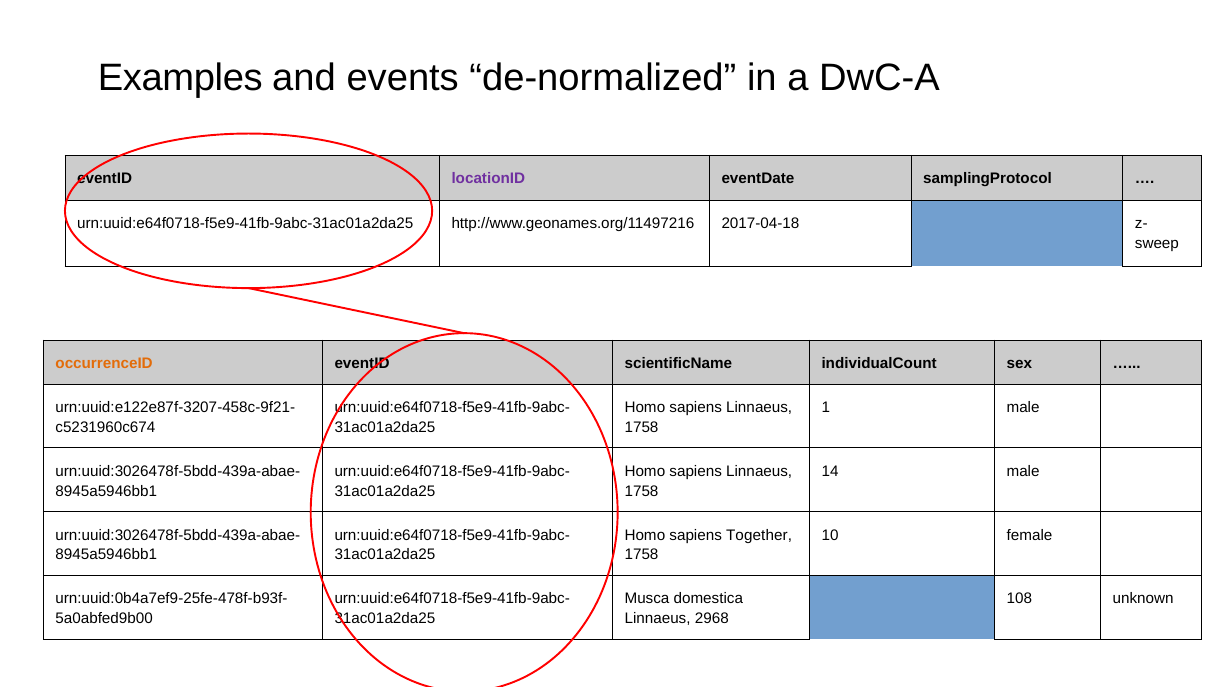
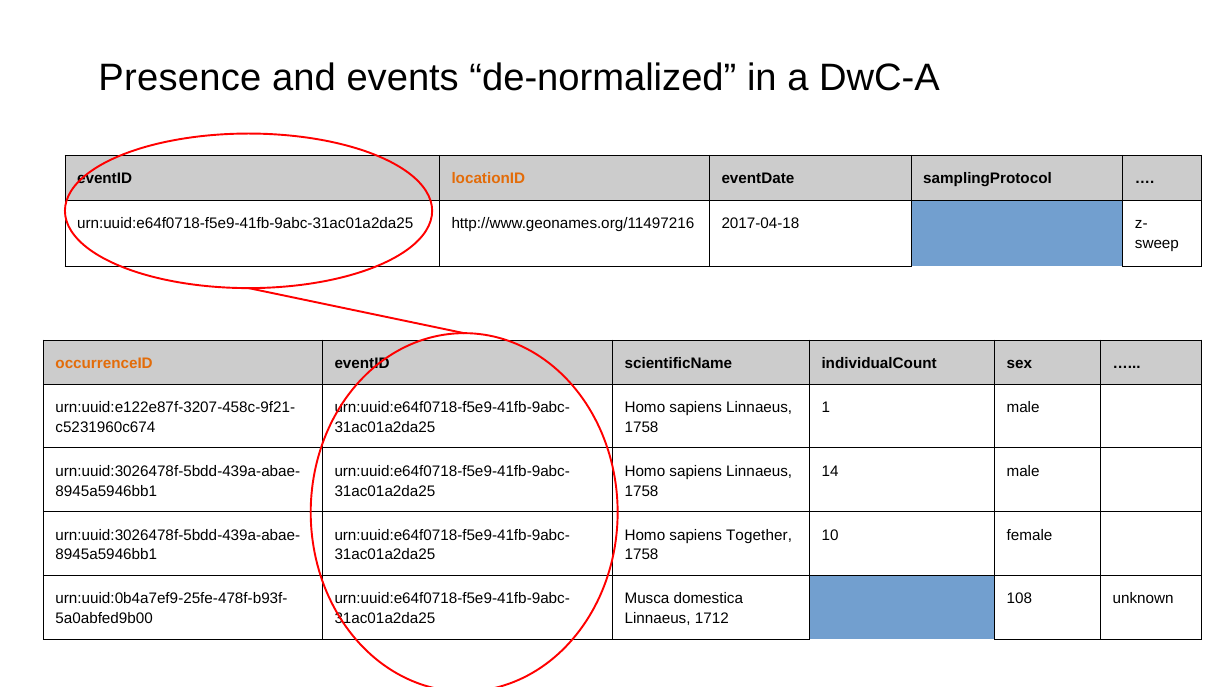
Examples: Examples -> Presence
locationID colour: purple -> orange
2968: 2968 -> 1712
